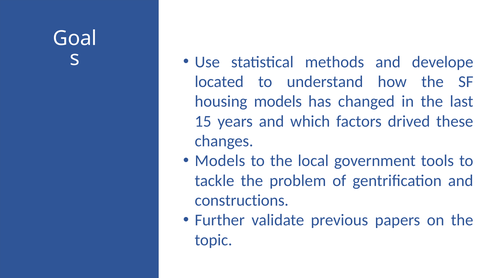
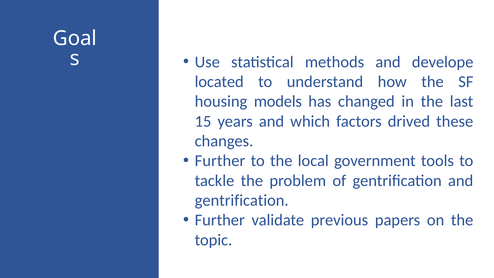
Models at (220, 161): Models -> Further
constructions at (242, 200): constructions -> gentrification
